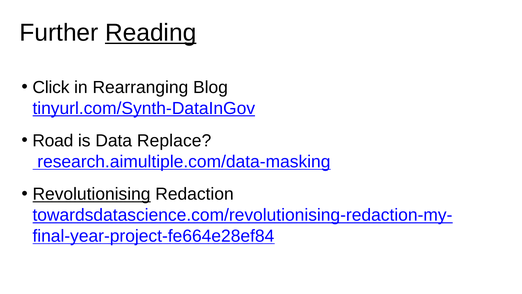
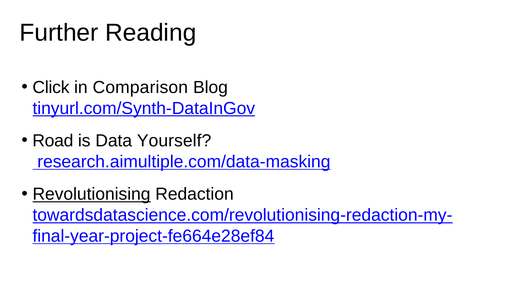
Reading underline: present -> none
Rearranging: Rearranging -> Comparison
Replace: Replace -> Yourself
